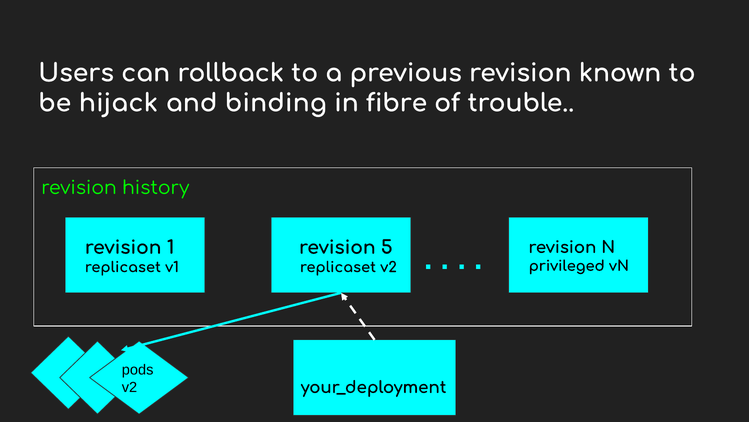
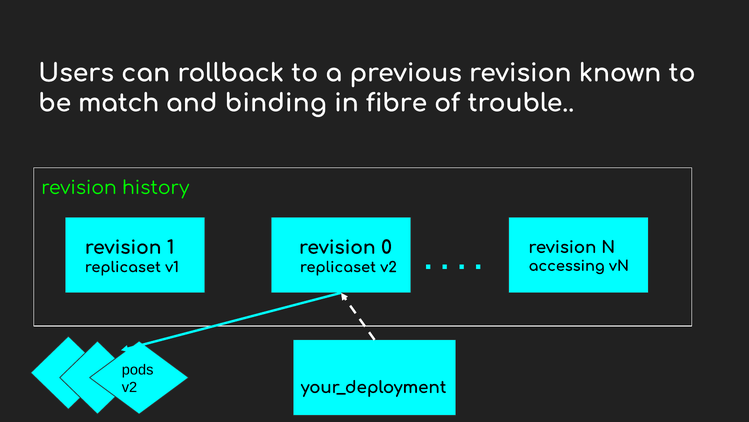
hijack: hijack -> match
5: 5 -> 0
privileged: privileged -> accessing
